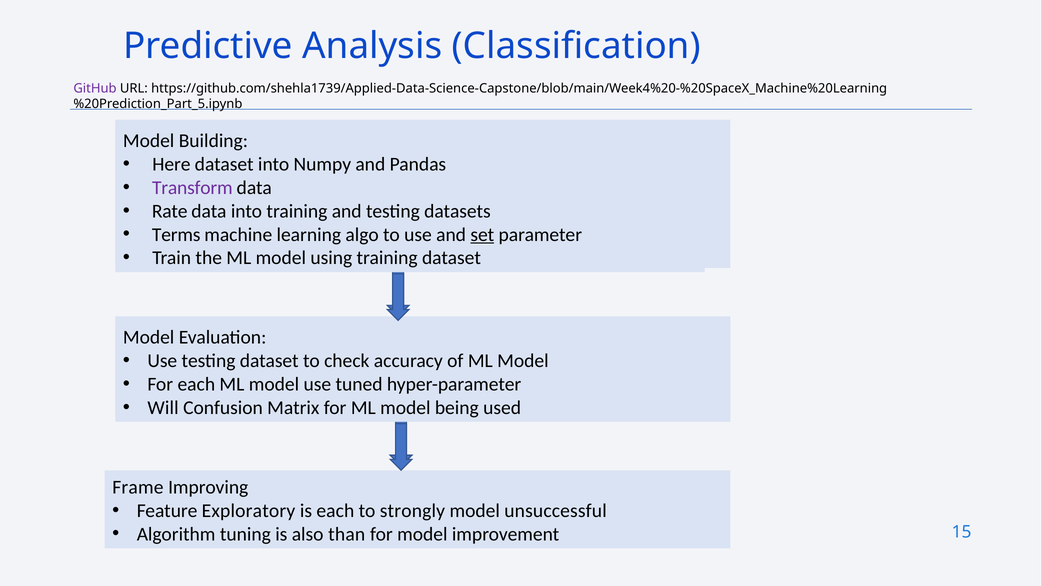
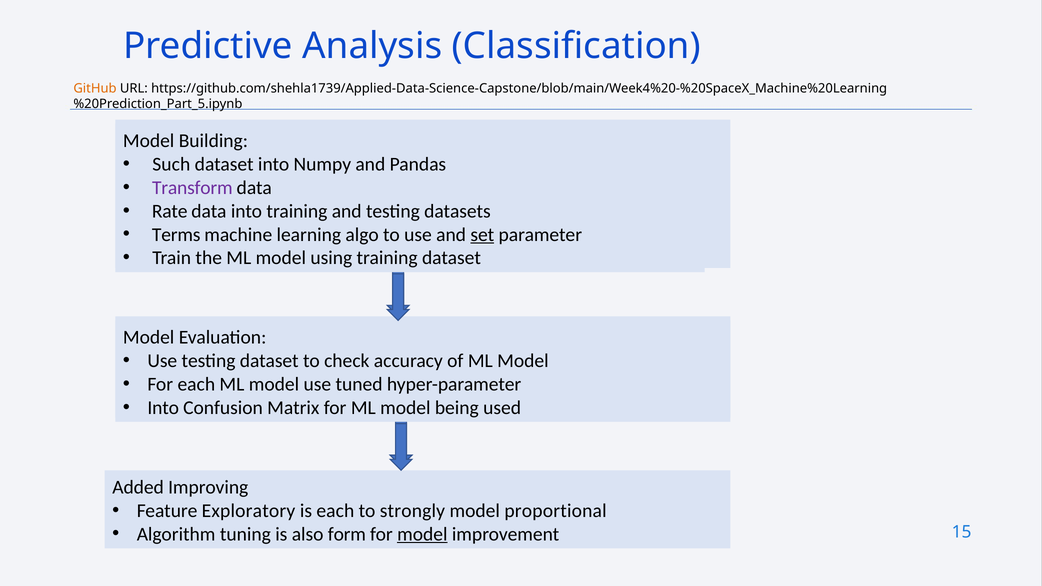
GitHub colour: purple -> orange
Here: Here -> Such
Will at (163, 408): Will -> Into
Frame: Frame -> Added
unsuccessful: unsuccessful -> proportional
than: than -> form
model at (422, 534) underline: none -> present
